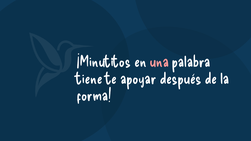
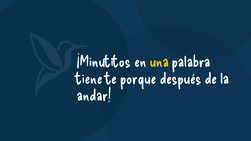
una colour: pink -> yellow
apoyar: apoyar -> porque
forma: forma -> andar
